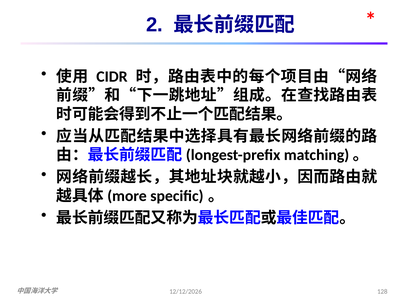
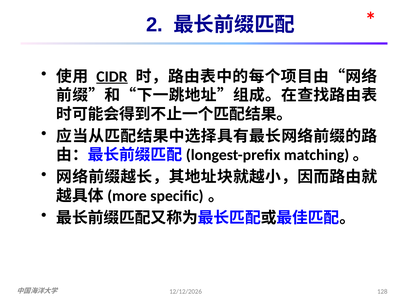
CIDR underline: none -> present
